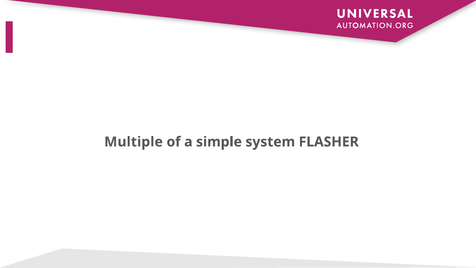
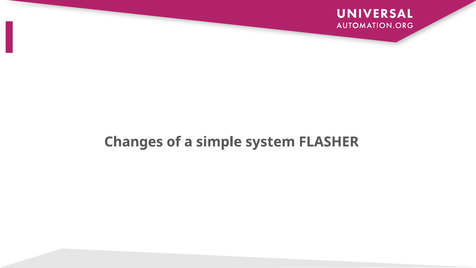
Multiple: Multiple -> Changes
